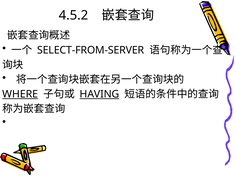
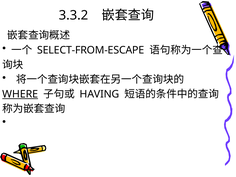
4.5.2: 4.5.2 -> 3.3.2
SELECT-FROM-SERVER: SELECT-FROM-SERVER -> SELECT-FROM-ESCAPE
HAVING underline: present -> none
